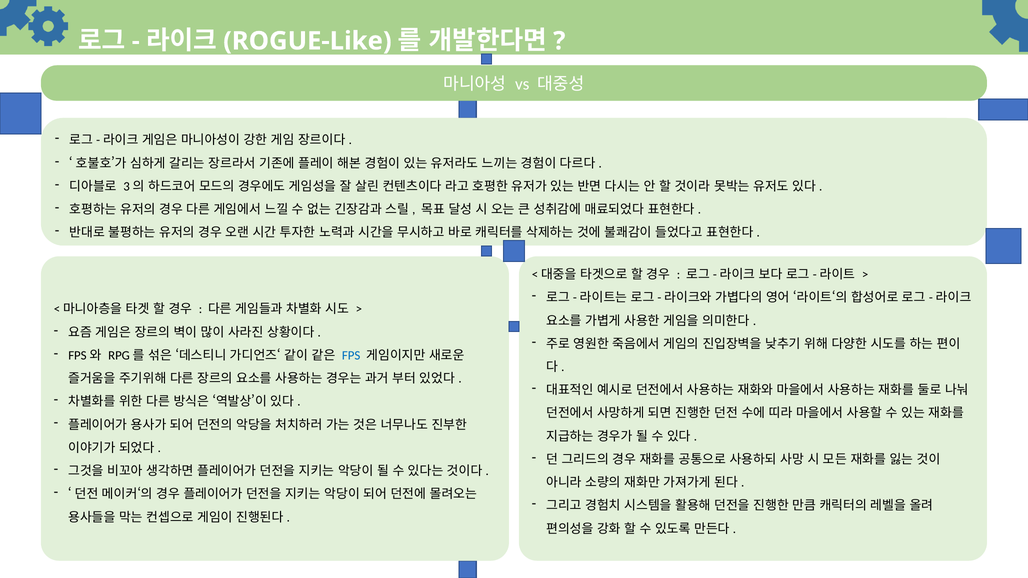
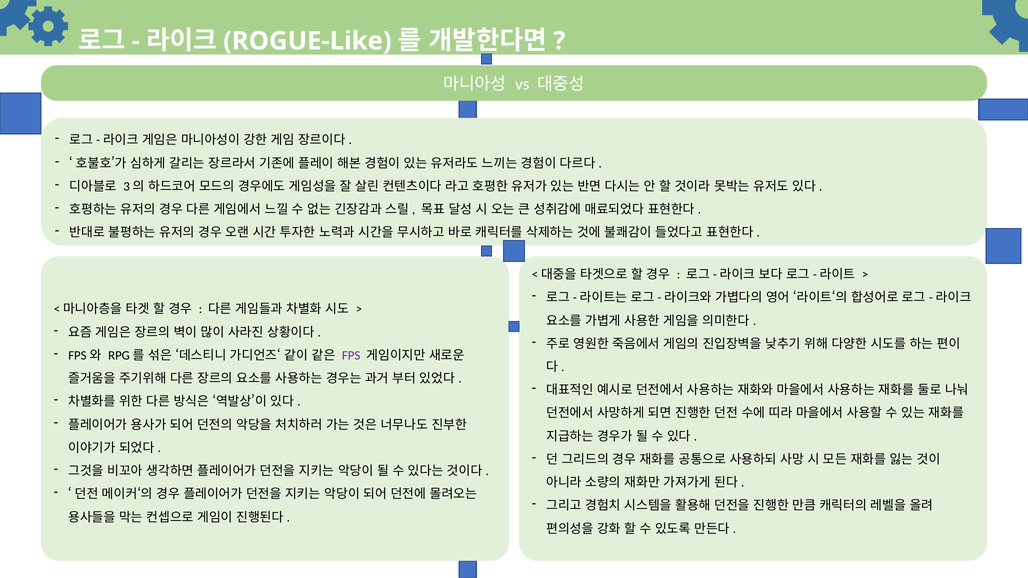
FPS colour: blue -> purple
